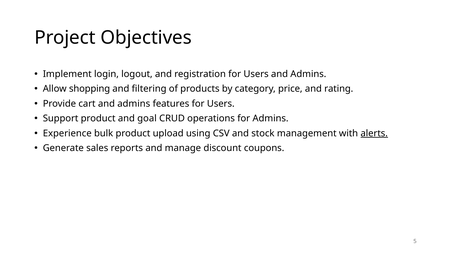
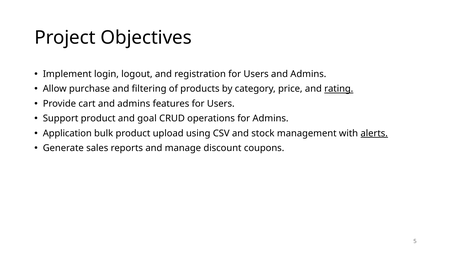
shopping: shopping -> purchase
rating underline: none -> present
Experience: Experience -> Application
